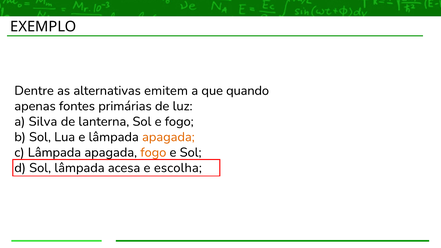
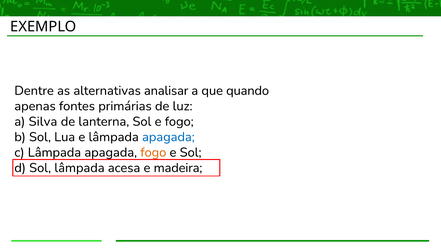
emitem: emitem -> analisar
apagada at (168, 137) colour: orange -> blue
escolha: escolha -> madeira
